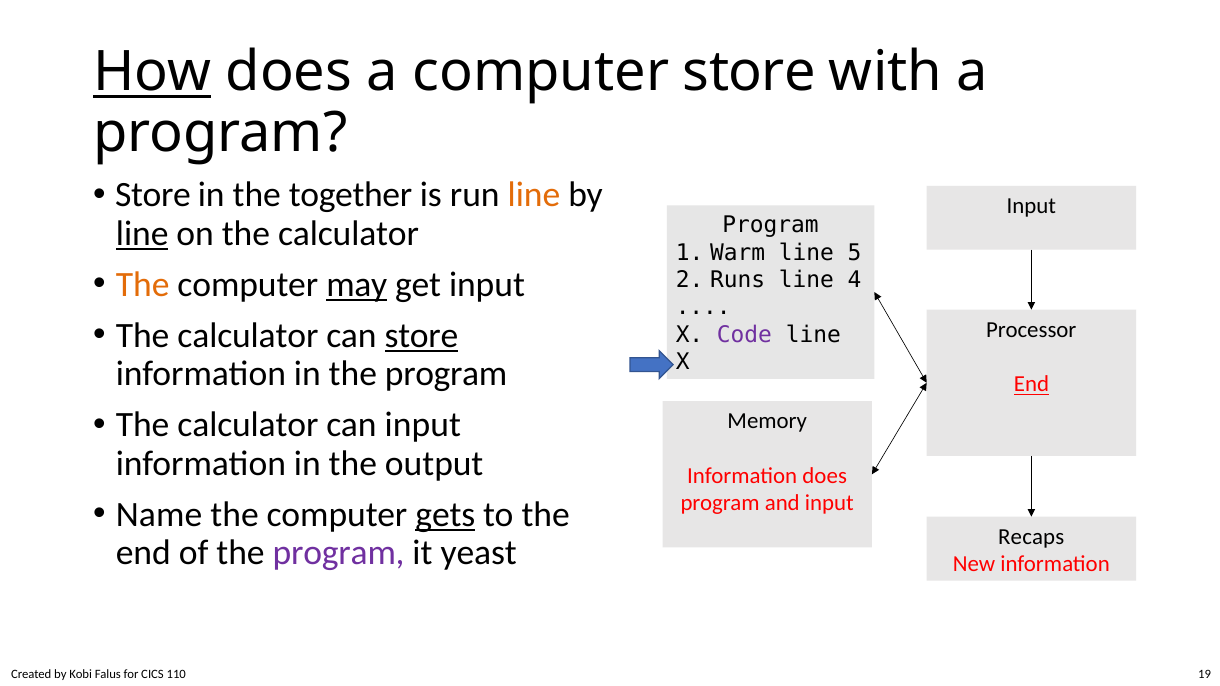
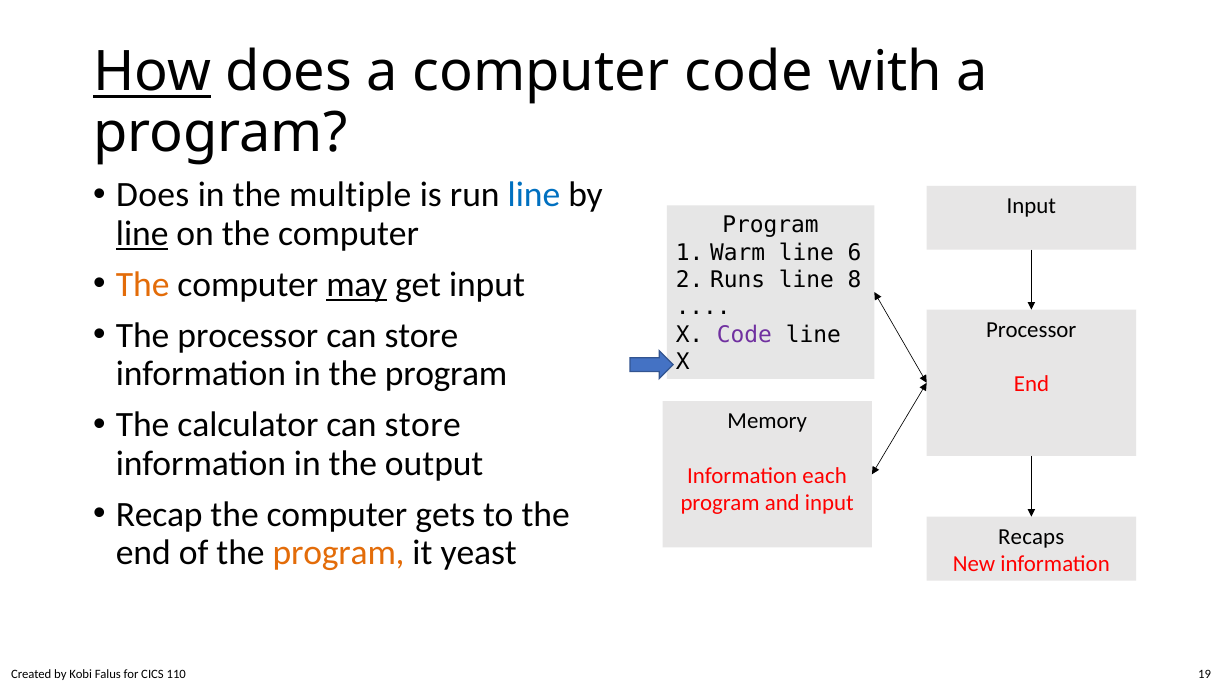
computer store: store -> code
Store at (153, 195): Store -> Does
together: together -> multiple
line at (534, 195) colour: orange -> blue
on the calculator: calculator -> computer
5: 5 -> 6
4: 4 -> 8
calculator at (248, 336): calculator -> processor
store at (421, 336) underline: present -> none
End at (1031, 385) underline: present -> none
input at (423, 425): input -> store
Information does: does -> each
Name: Name -> Recap
gets underline: present -> none
program at (339, 553) colour: purple -> orange
